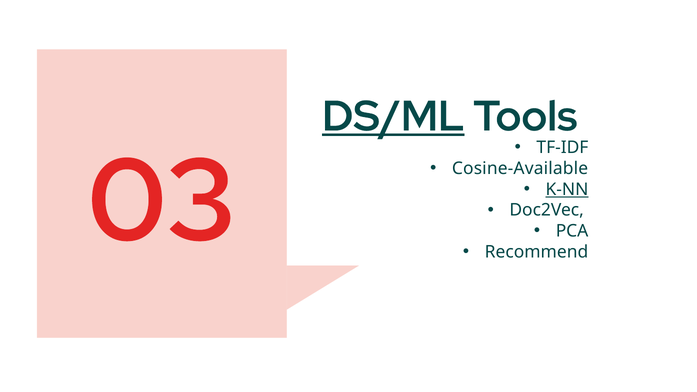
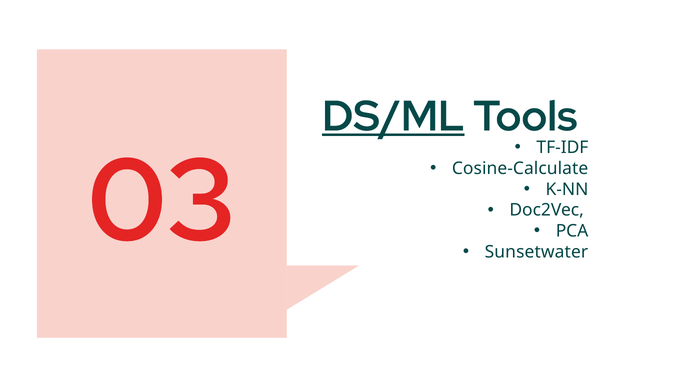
Cosine-Available: Cosine-Available -> Cosine-Calculate
K-NN underline: present -> none
Recommend: Recommend -> Sunsetwater
